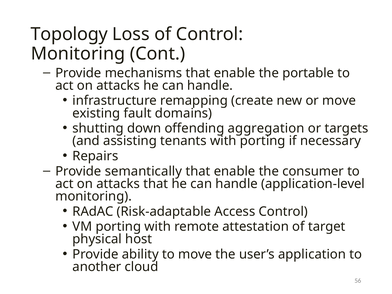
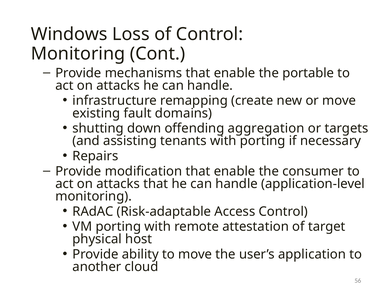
Topology: Topology -> Windows
semantically: semantically -> modification
